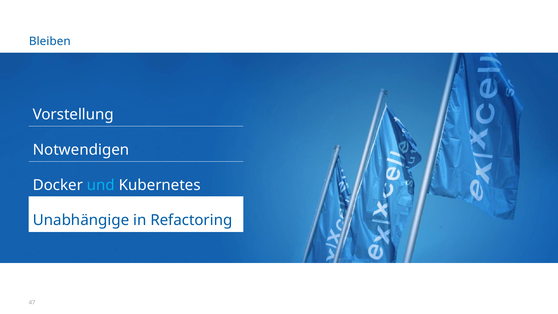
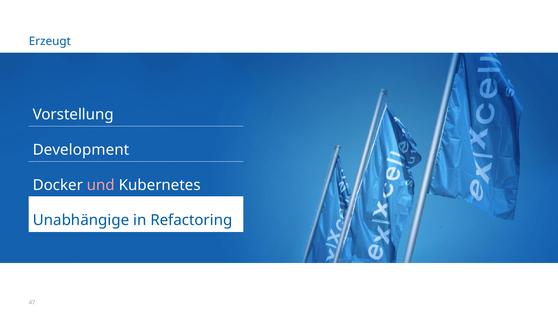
Bleiben: Bleiben -> Erzeugt
Notwendigen: Notwendigen -> Development
und colour: light blue -> pink
